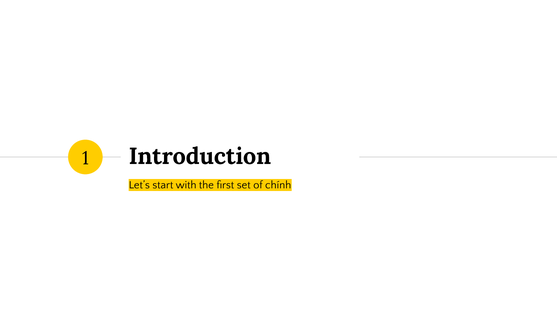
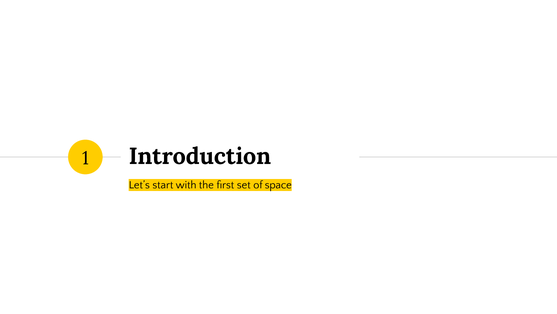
chính: chính -> space
